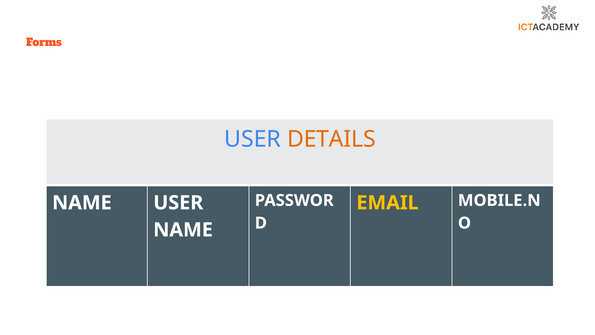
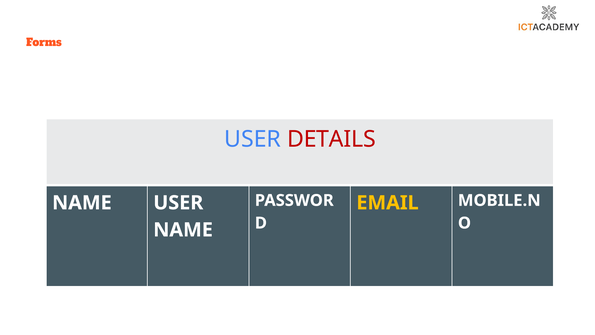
DETAILS colour: orange -> red
